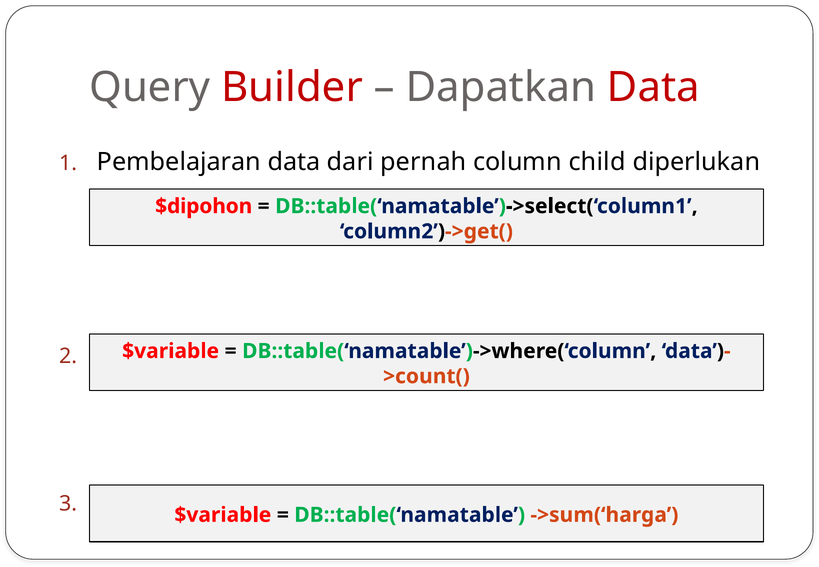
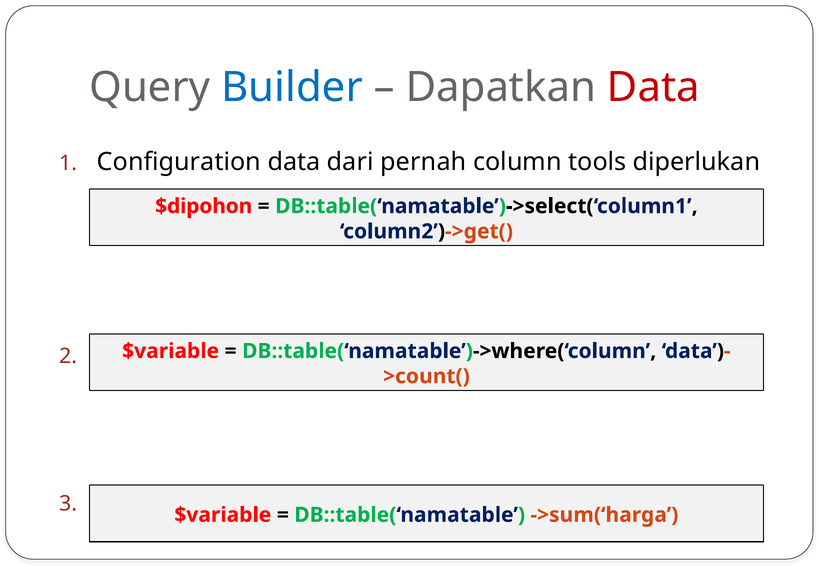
Builder colour: red -> blue
Pembelajaran: Pembelajaran -> Configuration
child: child -> tools
